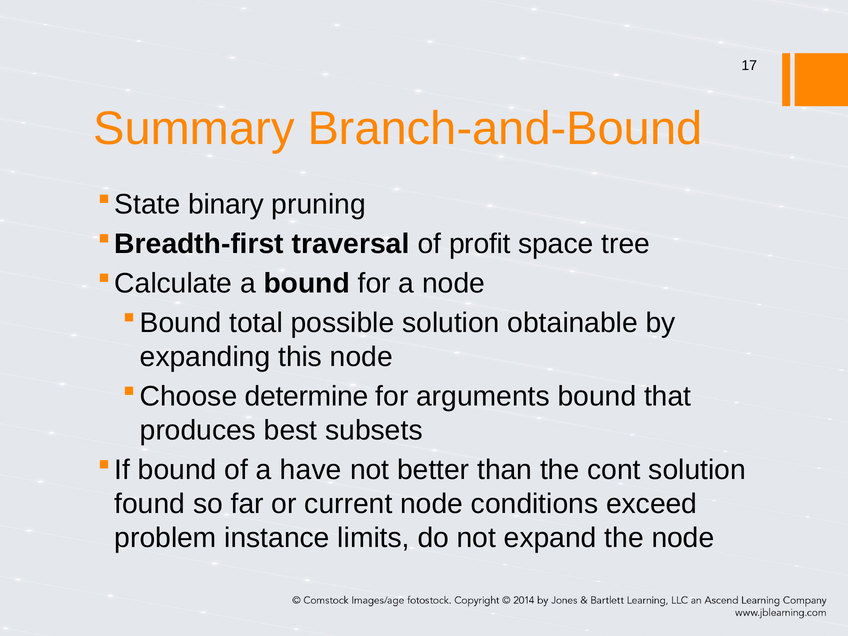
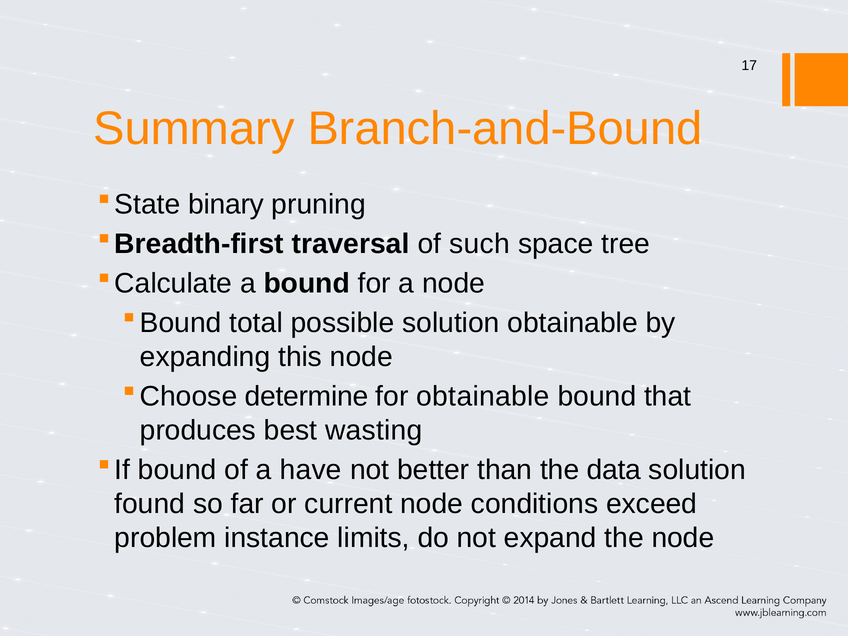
profit: profit -> such
for arguments: arguments -> obtainable
subsets: subsets -> wasting
cont: cont -> data
